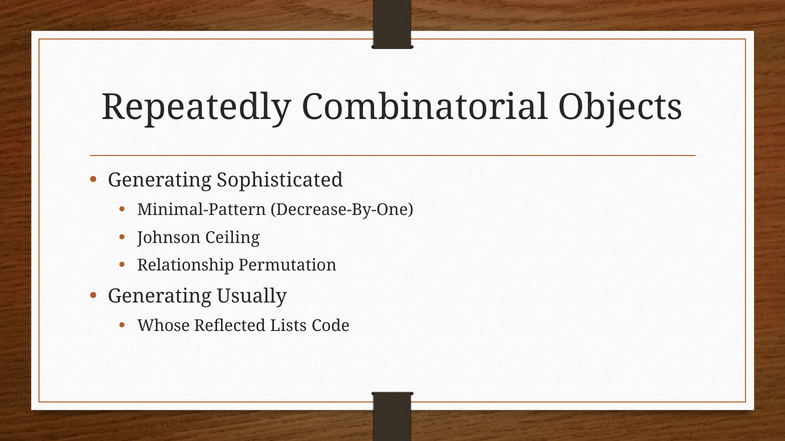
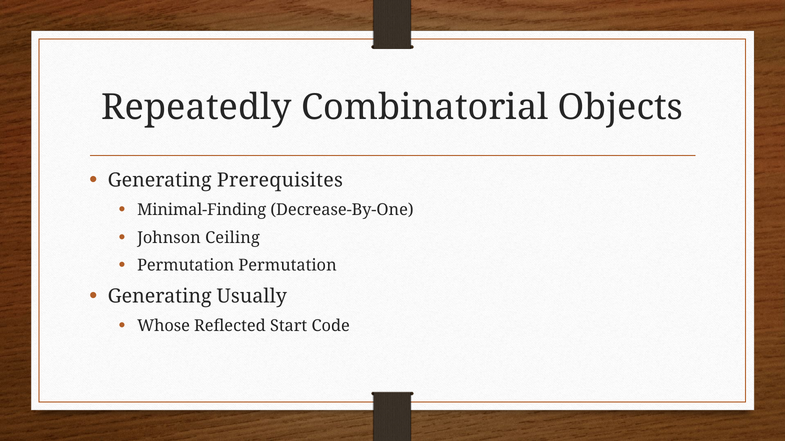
Sophisticated: Sophisticated -> Prerequisites
Minimal-Pattern: Minimal-Pattern -> Minimal-Finding
Relationship at (186, 266): Relationship -> Permutation
Lists: Lists -> Start
